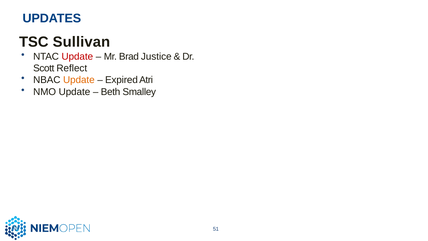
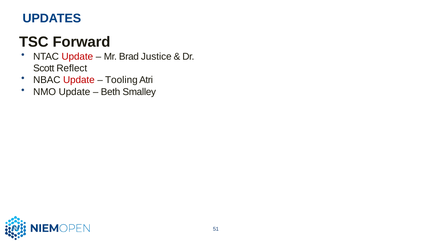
Sullivan: Sullivan -> Forward
Update at (79, 80) colour: orange -> red
Expired: Expired -> Tooling
